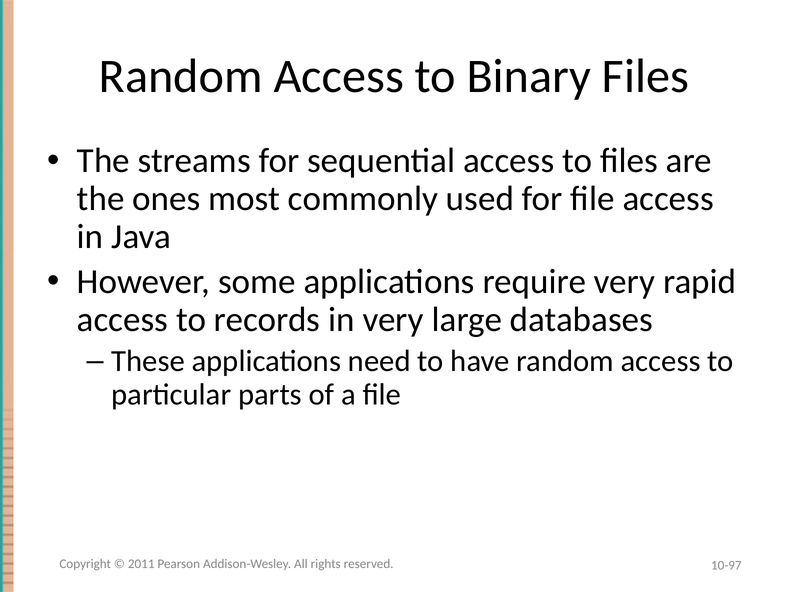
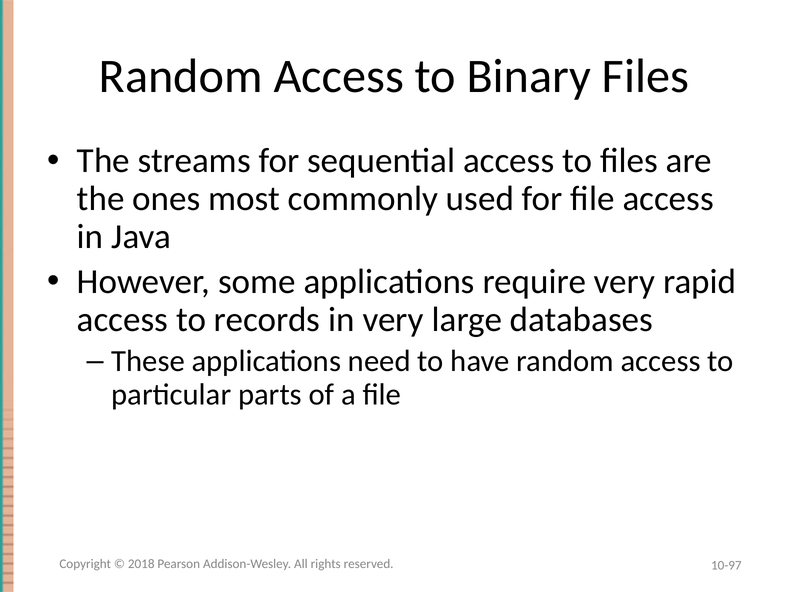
2011: 2011 -> 2018
